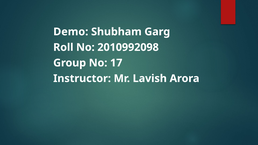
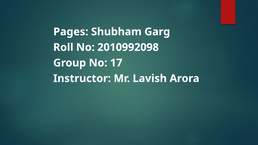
Demo: Demo -> Pages
